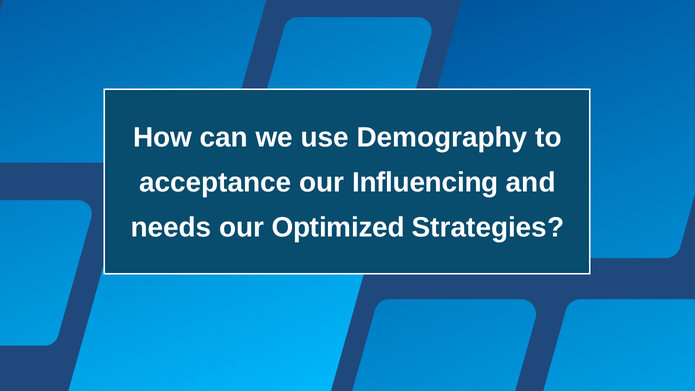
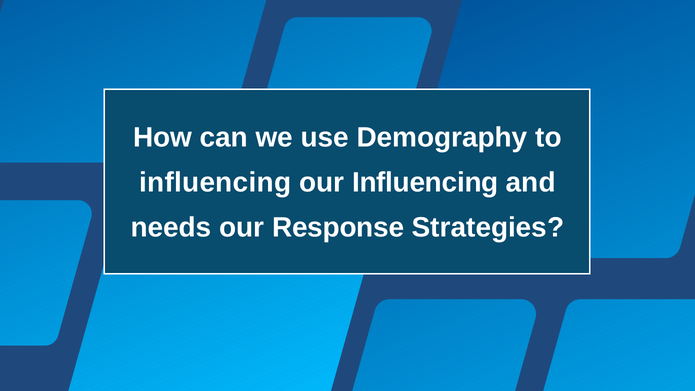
acceptance at (215, 183): acceptance -> influencing
Optimized: Optimized -> Response
